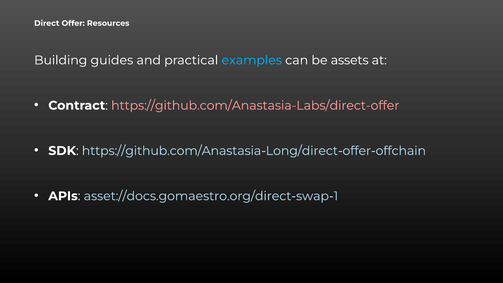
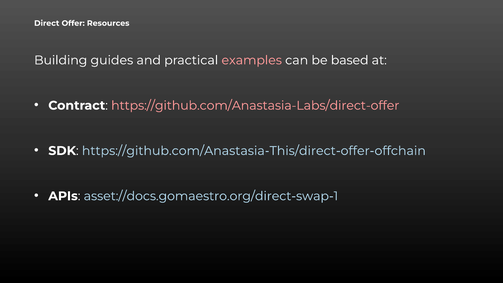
examples colour: light blue -> pink
assets: assets -> based
https://github.com/Anastasia-Long/direct-offer-offchain: https://github.com/Anastasia-Long/direct-offer-offchain -> https://github.com/Anastasia-This/direct-offer-offchain
